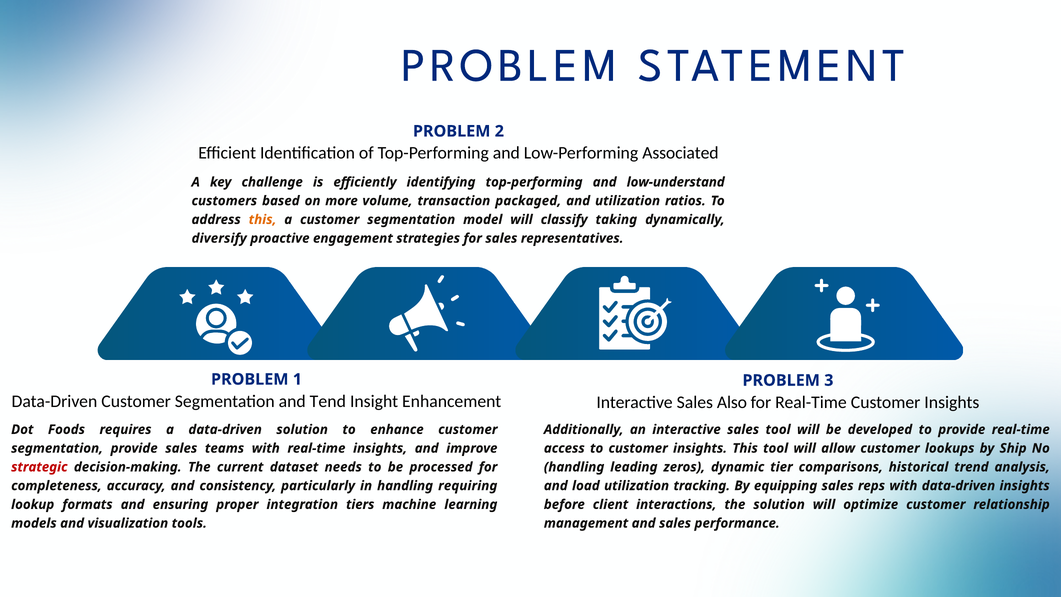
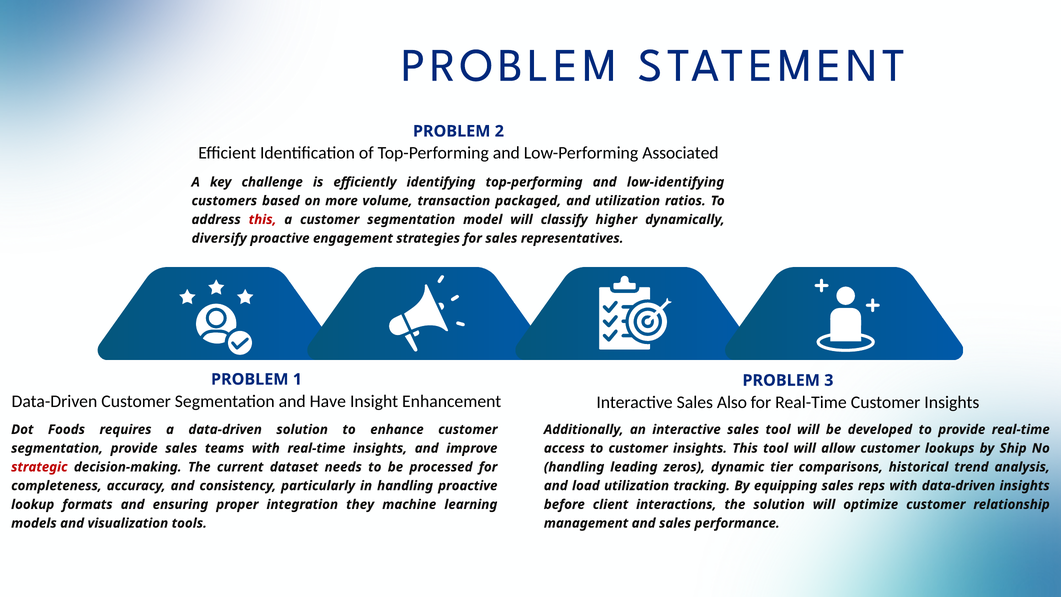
low-understand: low-understand -> low-identifying
this at (263, 220) colour: orange -> red
taking: taking -> higher
Tend: Tend -> Have
handling requiring: requiring -> proactive
tiers: tiers -> they
